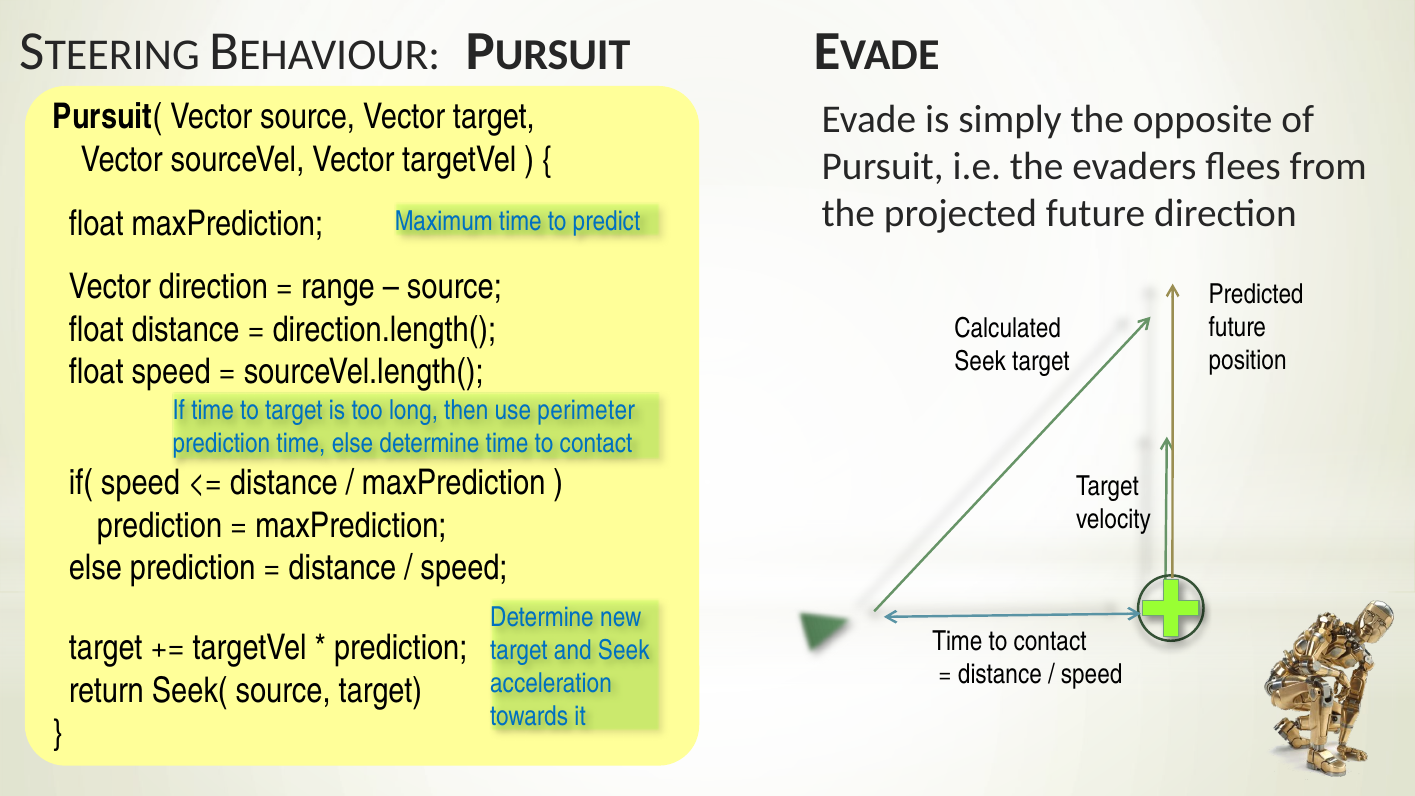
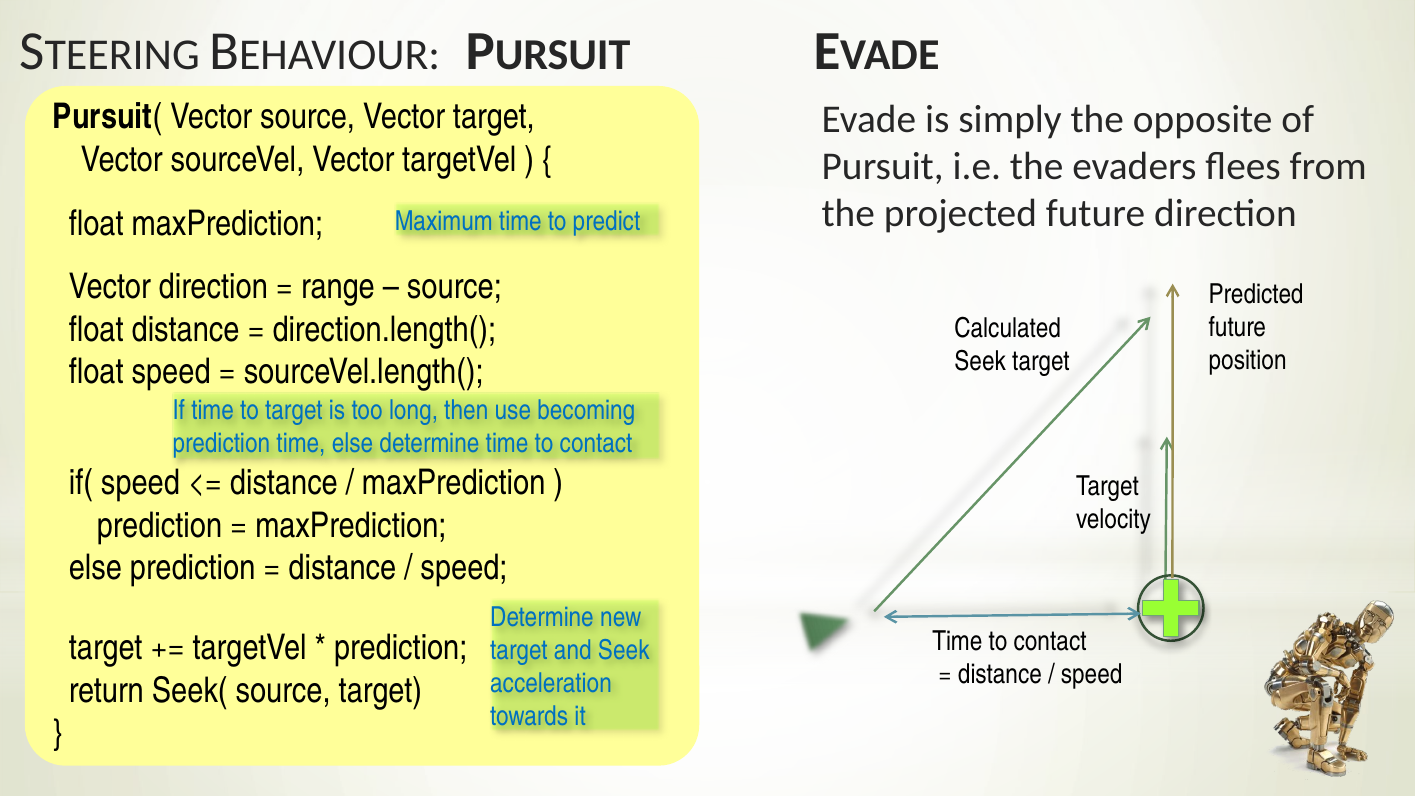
perimeter: perimeter -> becoming
